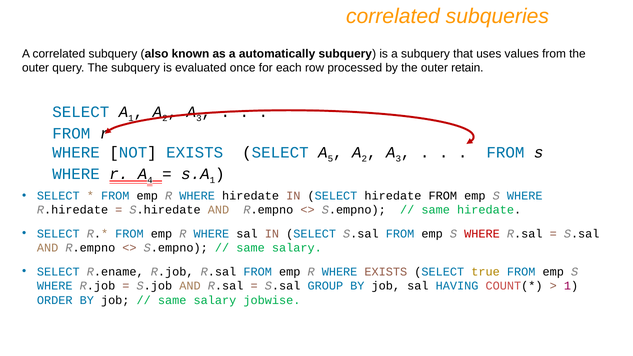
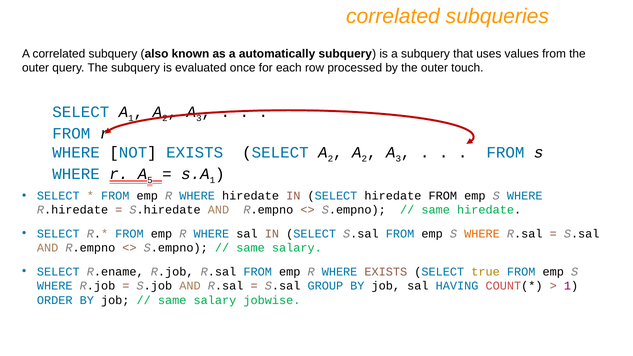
retain: retain -> touch
SELECT A 5: 5 -> 2
4: 4 -> 5
WHERE at (482, 234) colour: red -> orange
